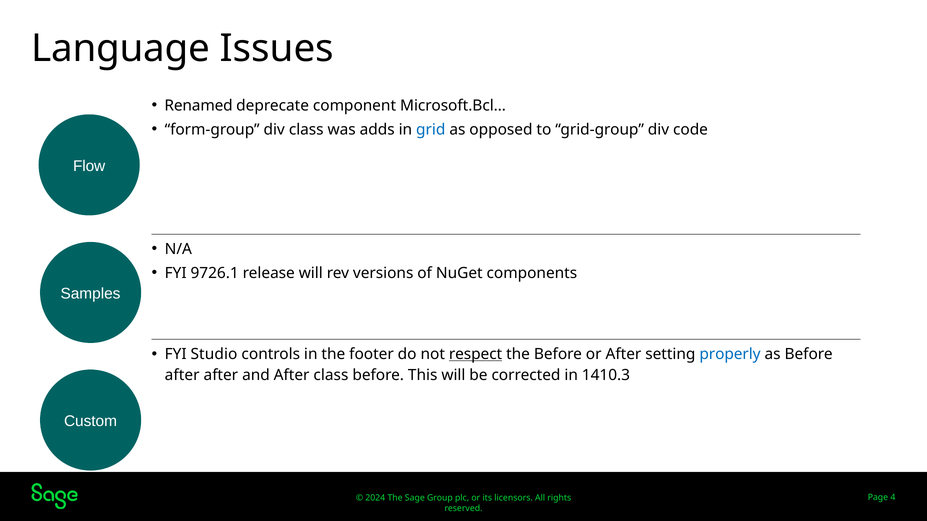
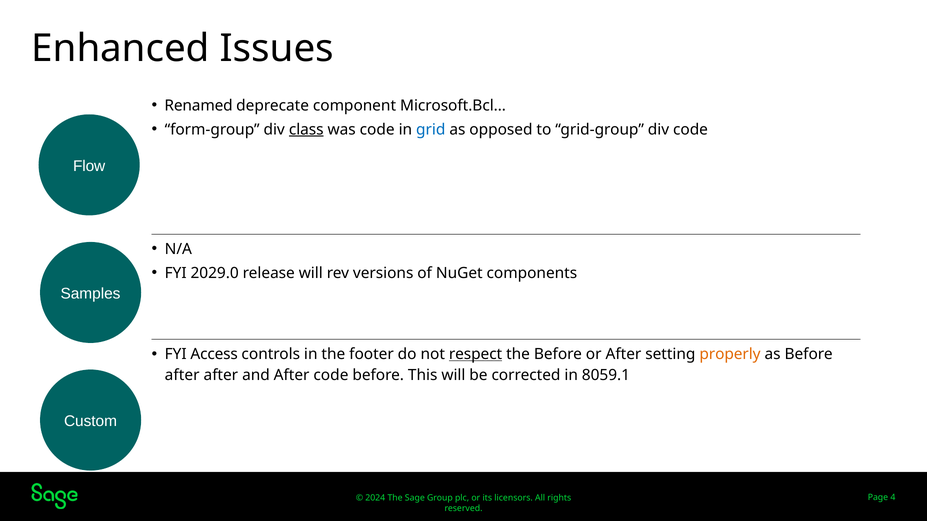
Language: Language -> Enhanced
class at (306, 130) underline: none -> present
was adds: adds -> code
9726.1: 9726.1 -> 2029.0
Studio: Studio -> Access
properly colour: blue -> orange
After class: class -> code
1410.3: 1410.3 -> 8059.1
